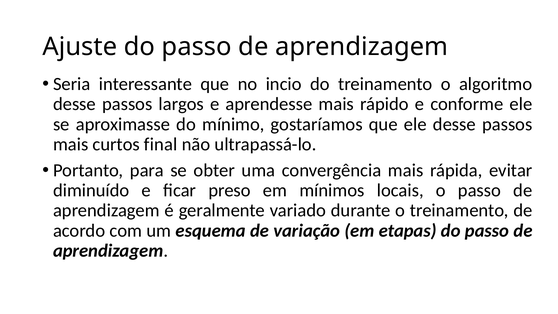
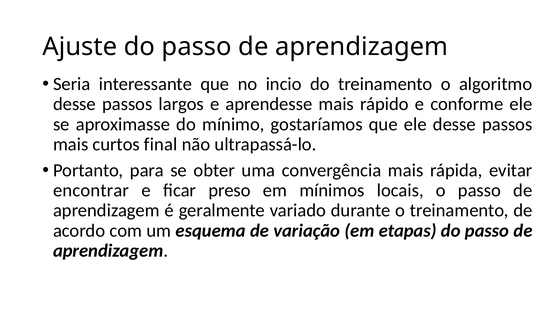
diminuído: diminuído -> encontrar
